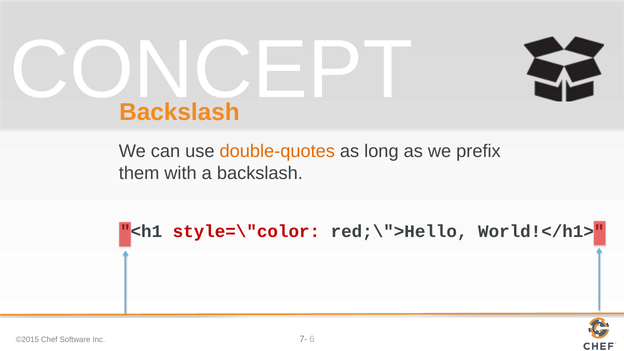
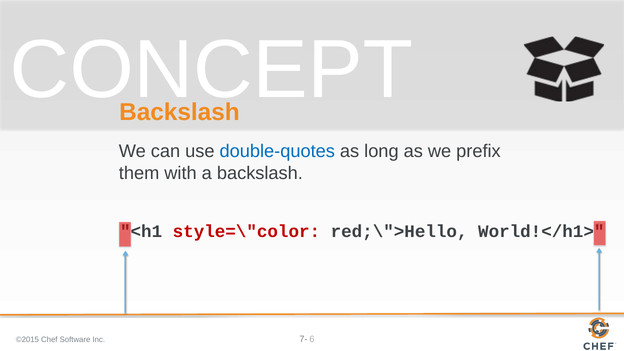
double-quotes colour: orange -> blue
